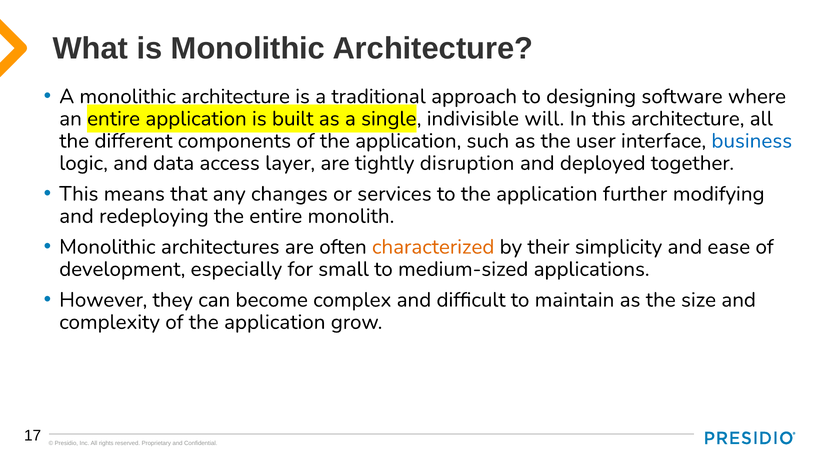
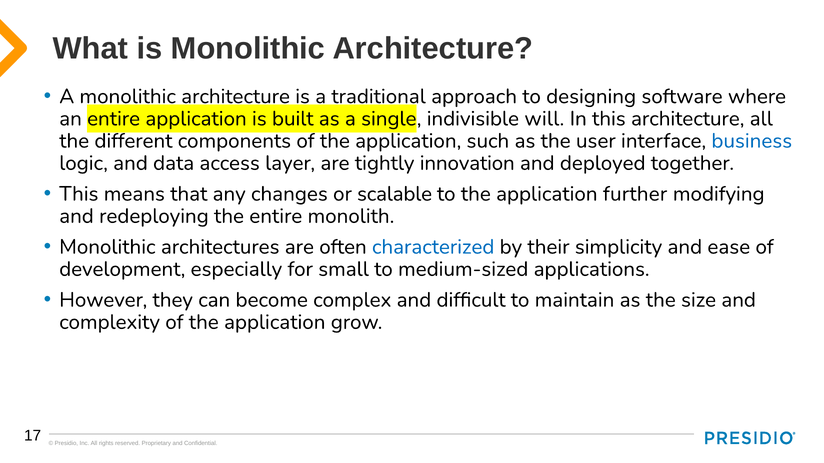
disruption: disruption -> innovation
services: services -> scalable
characterized colour: orange -> blue
